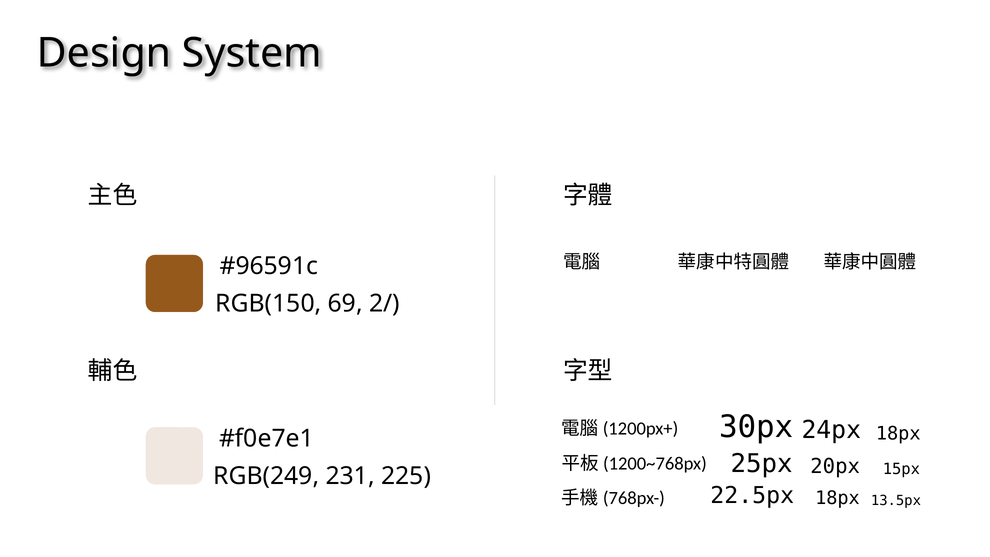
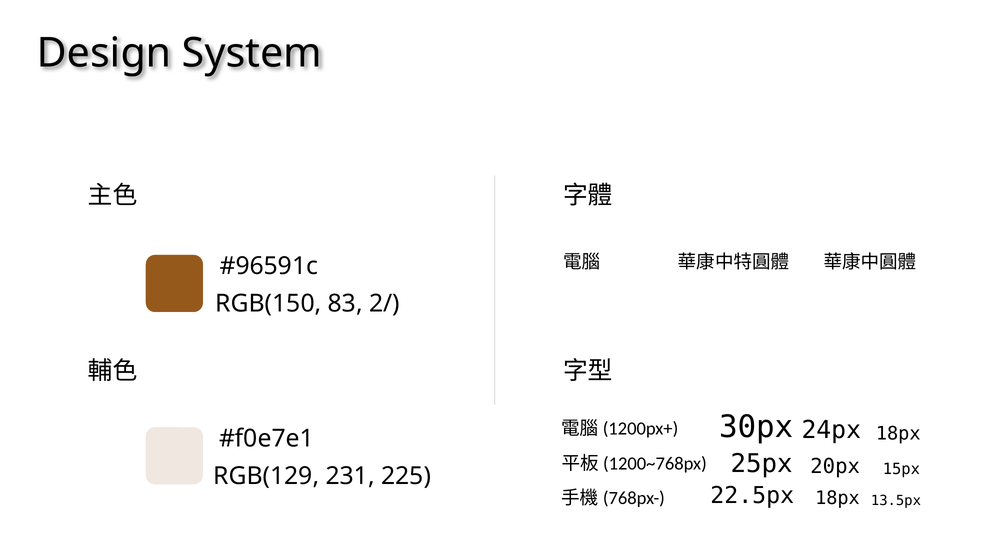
69: 69 -> 83
RGB(249: RGB(249 -> RGB(129
